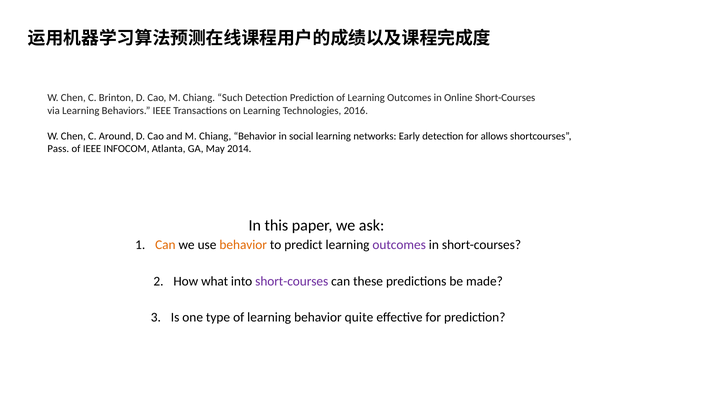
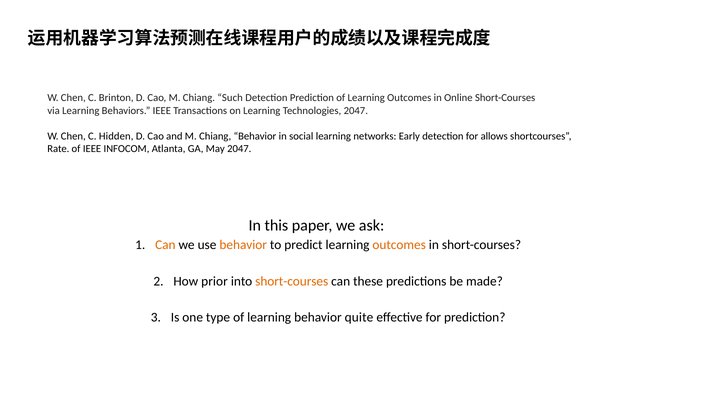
Technologies 2016: 2016 -> 2047
Around: Around -> Hidden
Pass: Pass -> Rate
May 2014: 2014 -> 2047
outcomes at (399, 245) colour: purple -> orange
what: what -> prior
short-courses at (292, 281) colour: purple -> orange
